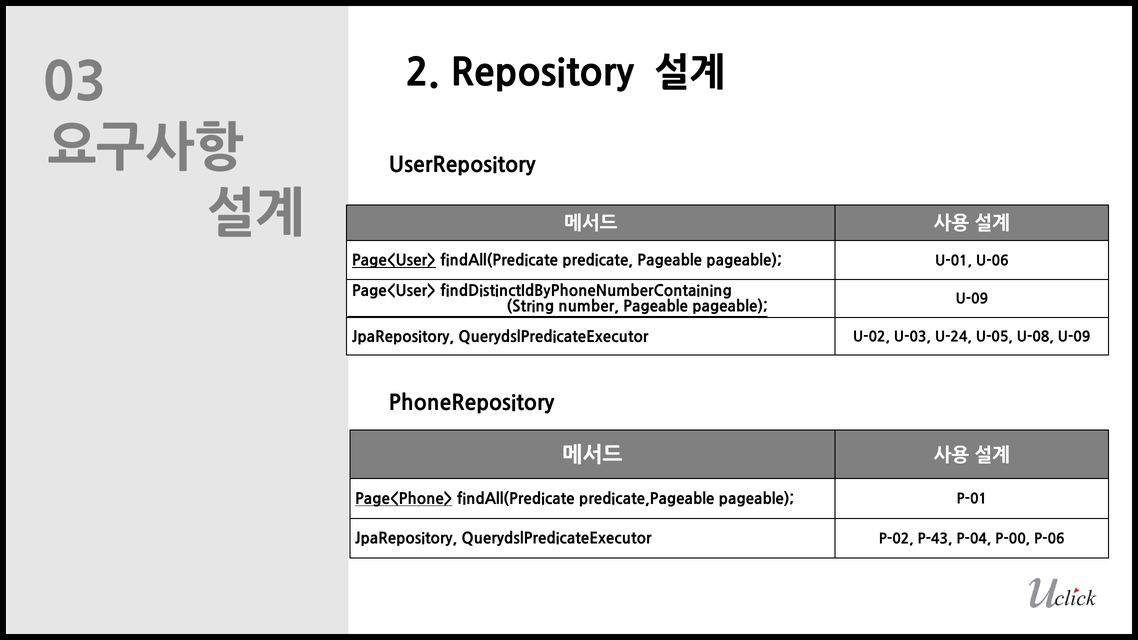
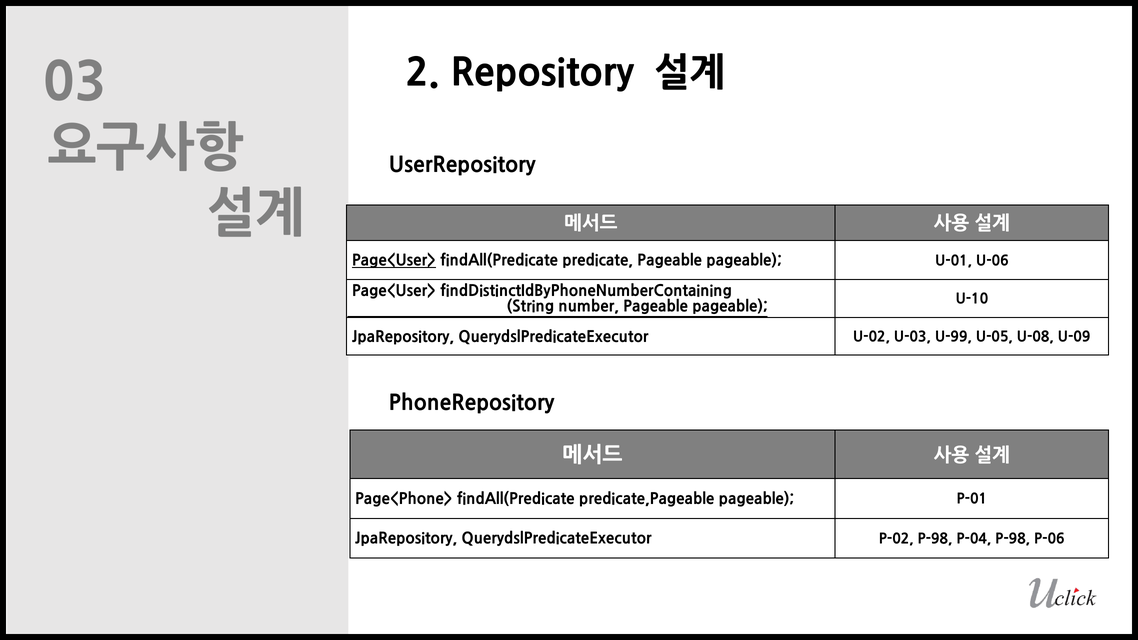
pageable U-09: U-09 -> U-10
U-24: U-24 -> U-99
Page<Phone> underline: present -> none
P-02 P-43: P-43 -> P-98
P-04 P-00: P-00 -> P-98
